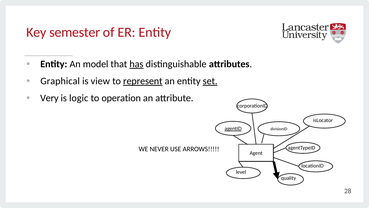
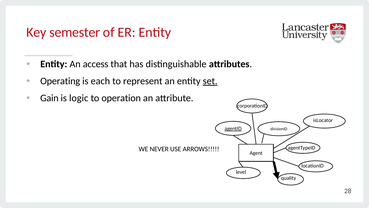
model: model -> access
has underline: present -> none
Graphical: Graphical -> Operating
view: view -> each
represent underline: present -> none
Very: Very -> Gain
